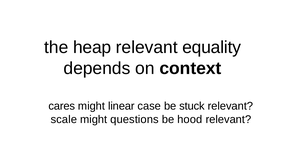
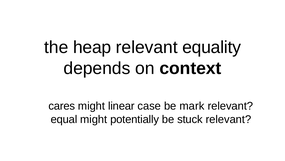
stuck: stuck -> mark
scale: scale -> equal
questions: questions -> potentially
hood: hood -> stuck
